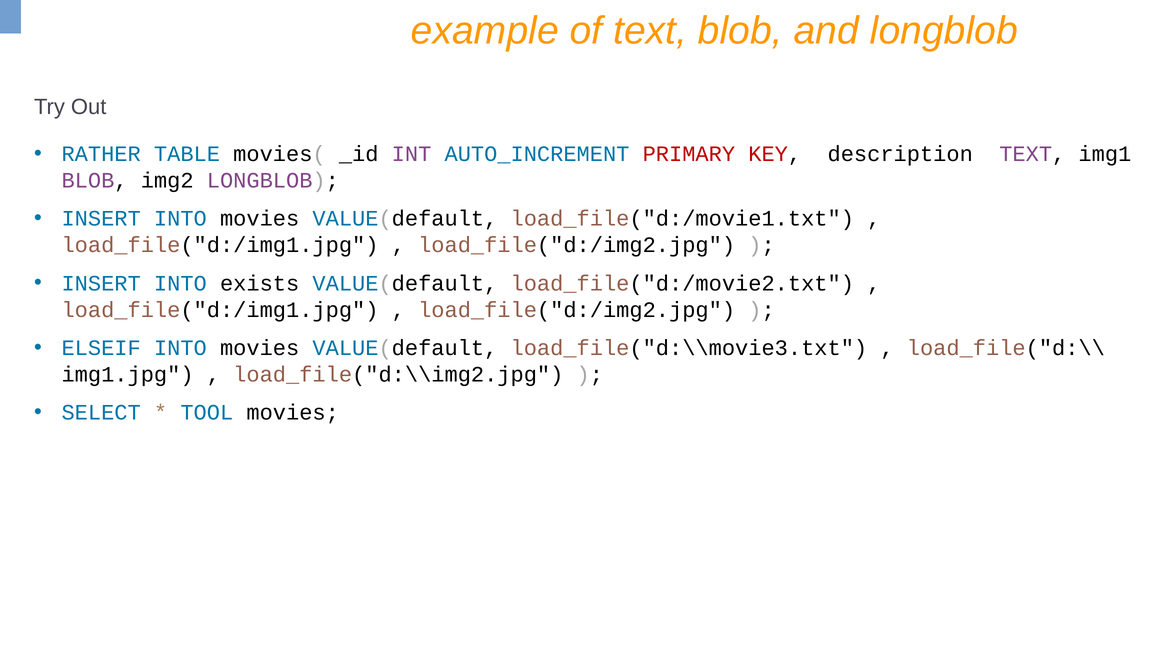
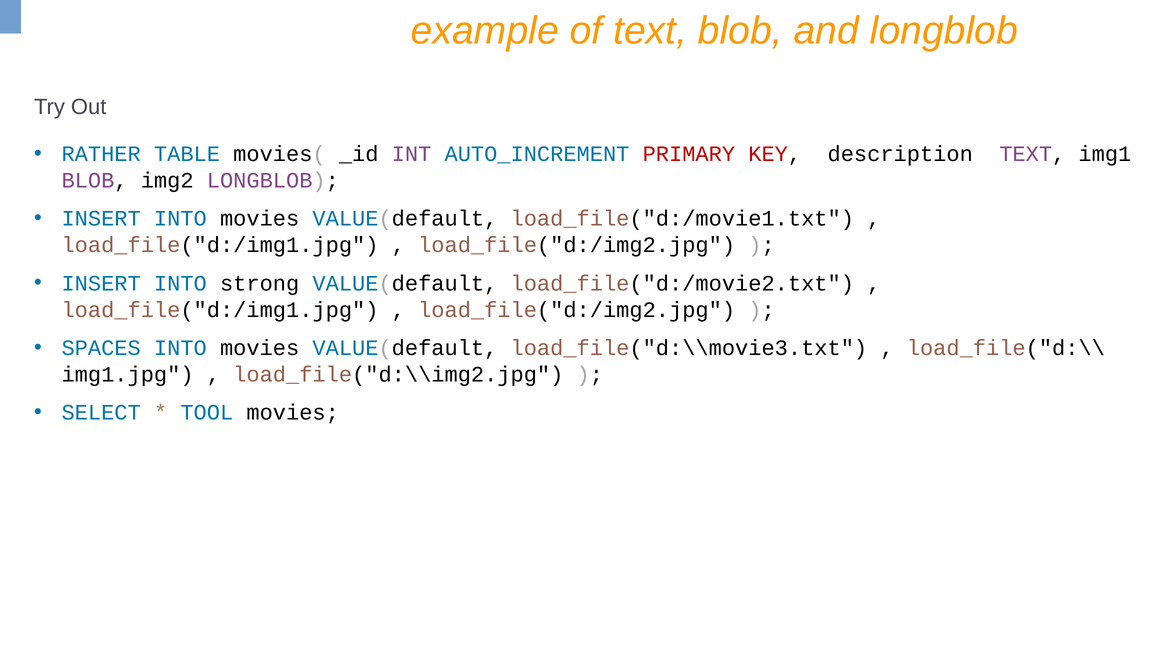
exists: exists -> strong
ELSEIF: ELSEIF -> SPACES
